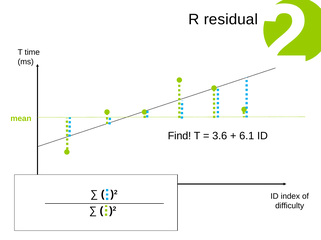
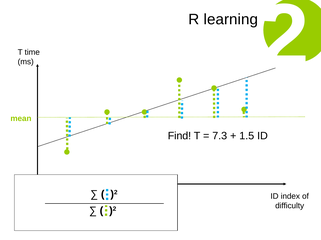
residual: residual -> learning
3.6: 3.6 -> 7.3
6.1: 6.1 -> 1.5
